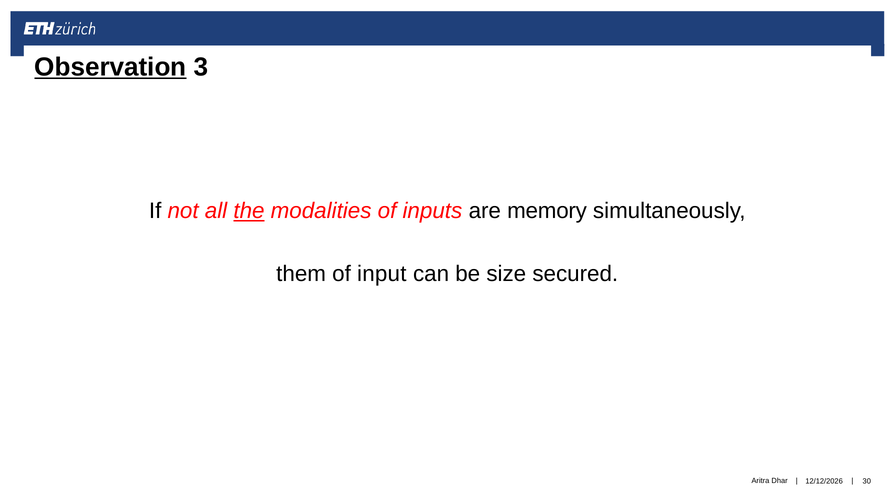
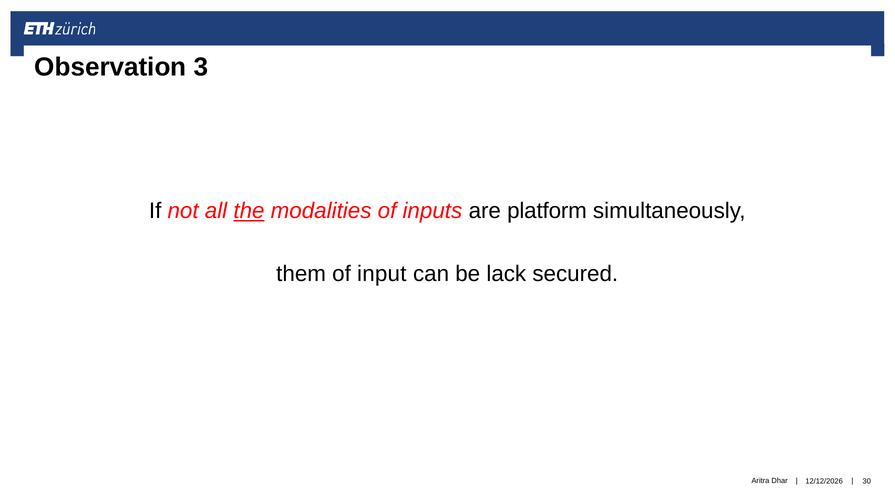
Observation underline: present -> none
memory: memory -> platform
size: size -> lack
